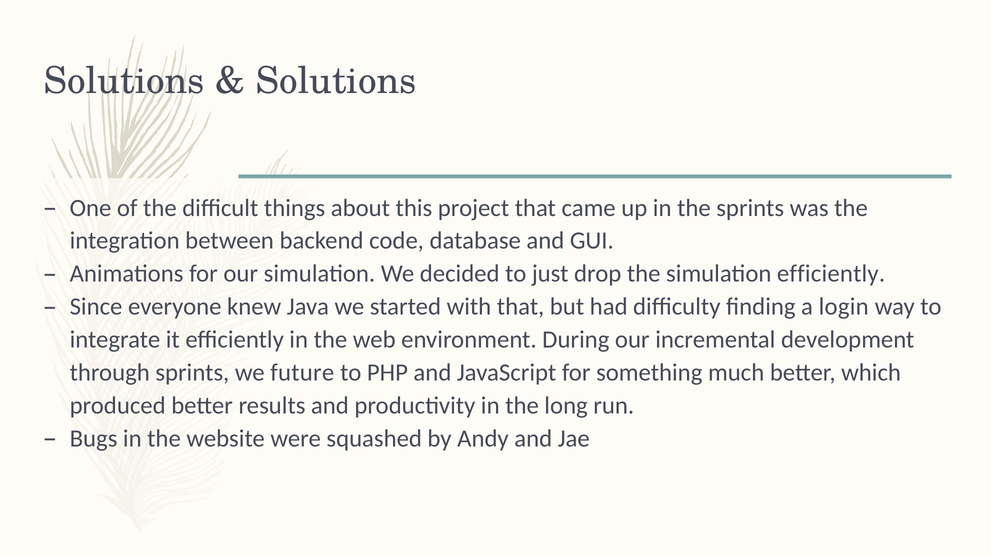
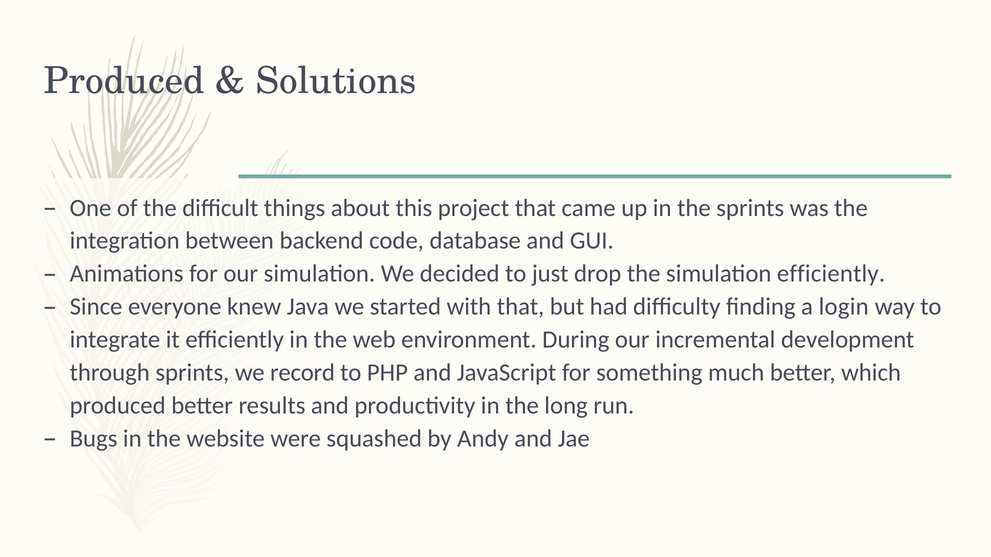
Solutions at (124, 81): Solutions -> Produced
future: future -> record
